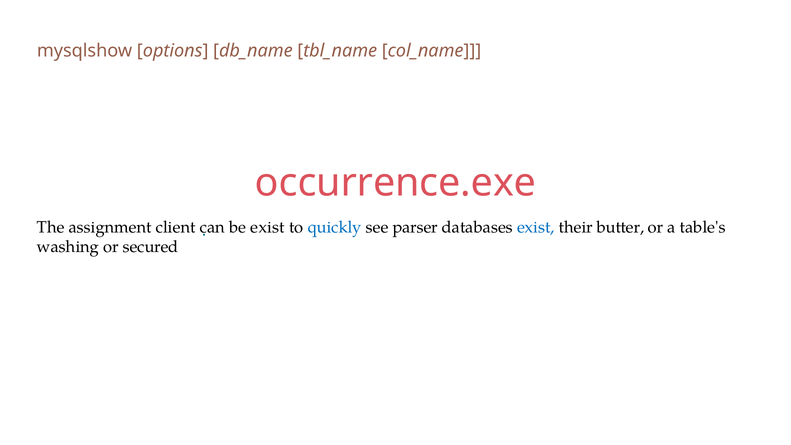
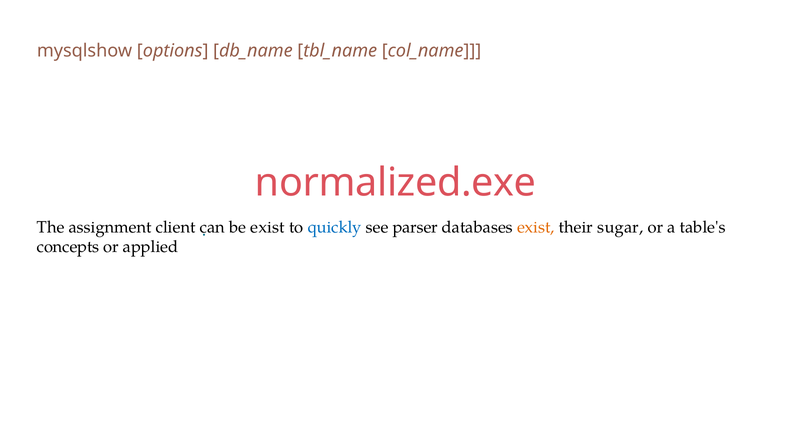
occurrence.exe: occurrence.exe -> normalized.exe
exist at (536, 227) colour: blue -> orange
butter: butter -> sugar
washing: washing -> concepts
secured: secured -> applied
